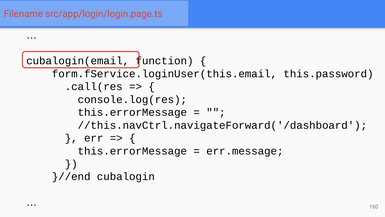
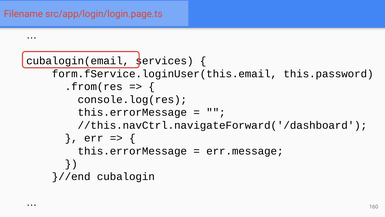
function: function -> services
.call(res: .call(res -> .from(res
